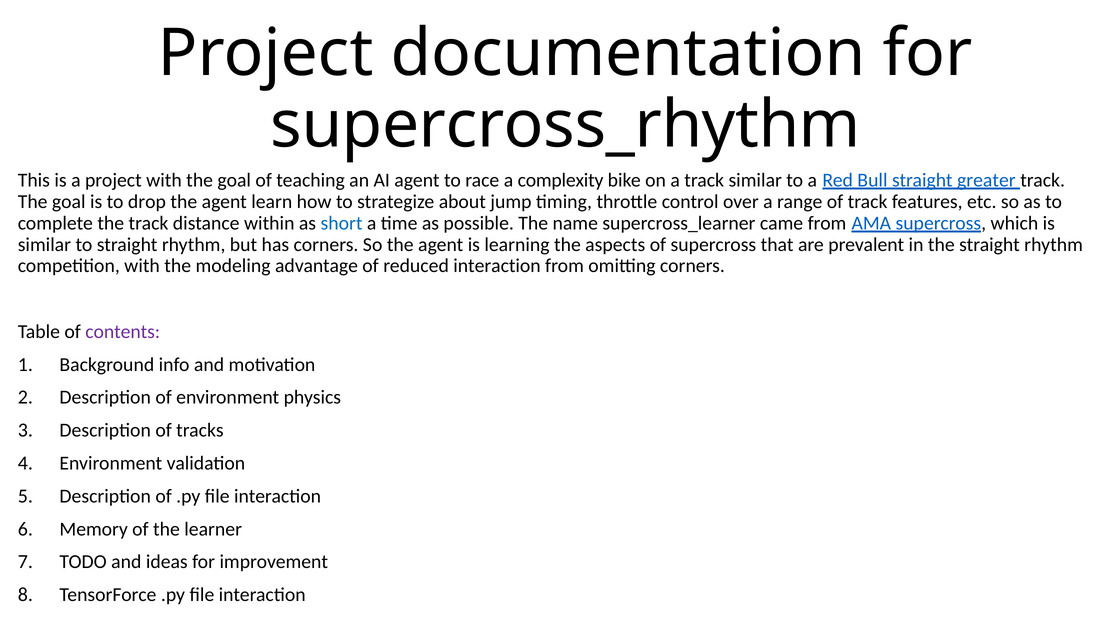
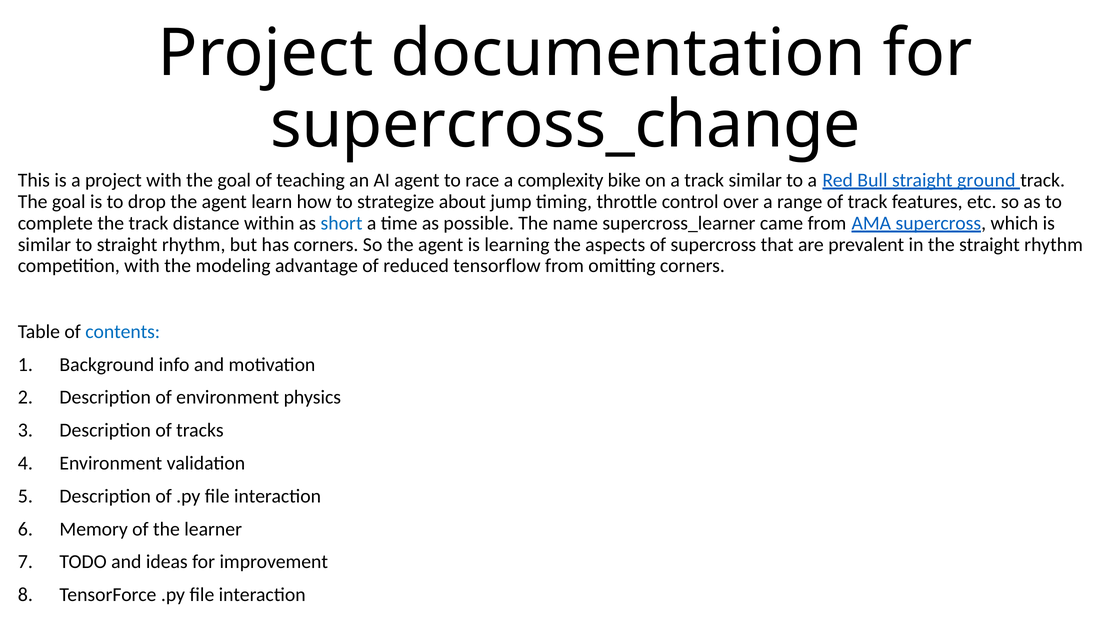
supercross_rhythm: supercross_rhythm -> supercross_change
greater: greater -> ground
reduced interaction: interaction -> tensorflow
contents colour: purple -> blue
